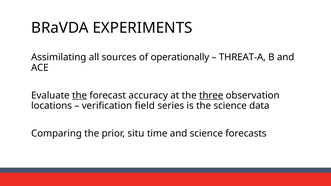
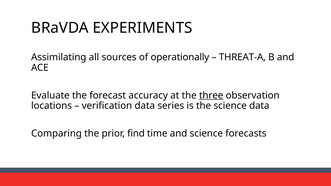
the at (80, 95) underline: present -> none
verification field: field -> data
situ: situ -> find
